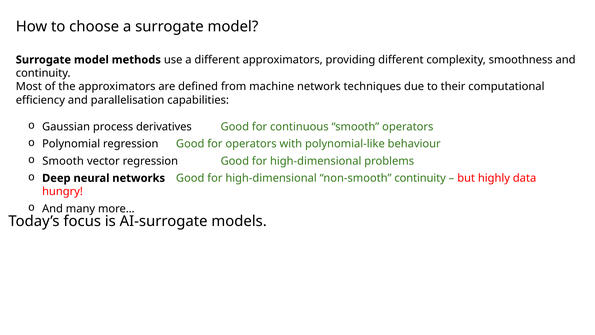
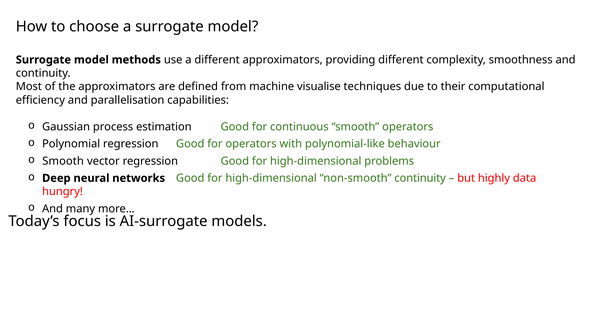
network: network -> visualise
derivatives: derivatives -> estimation
